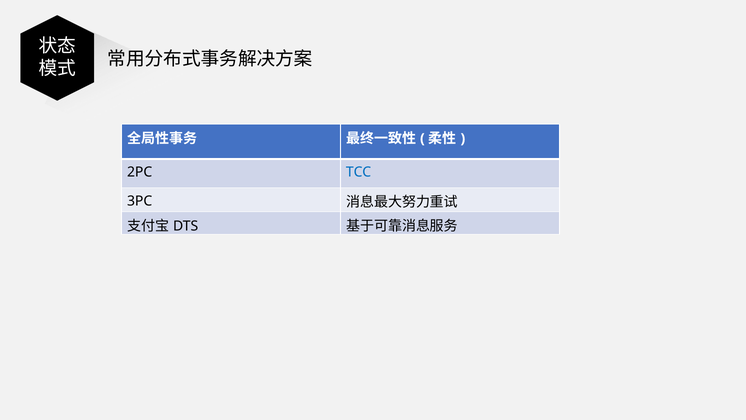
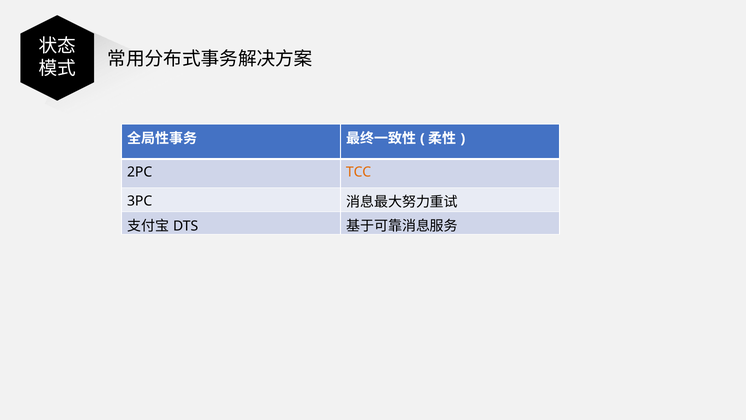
TCC colour: blue -> orange
